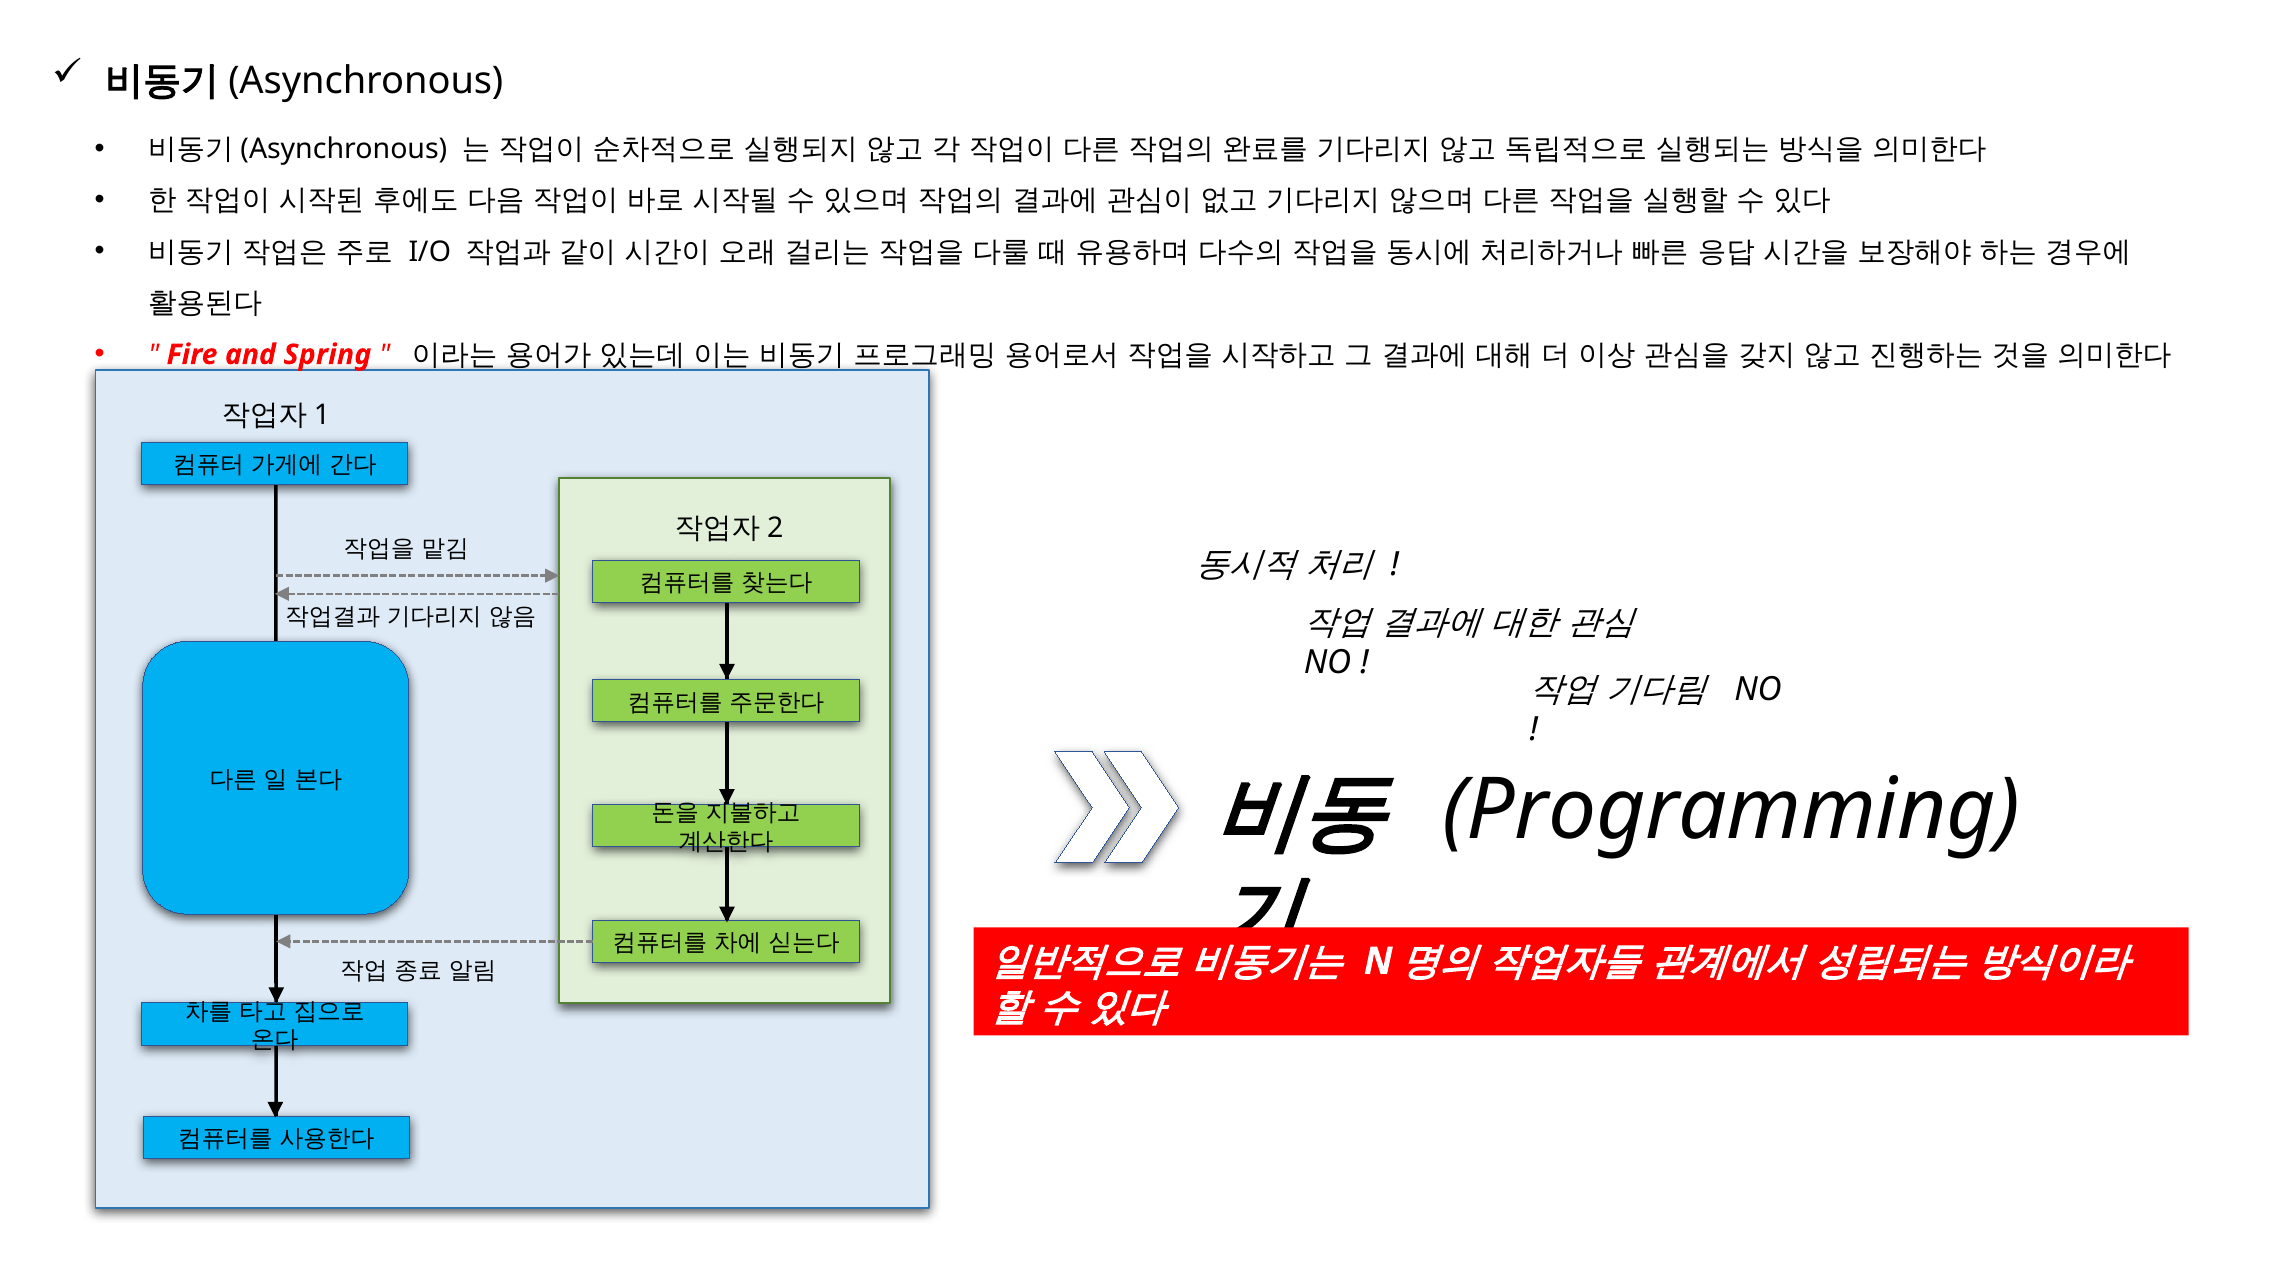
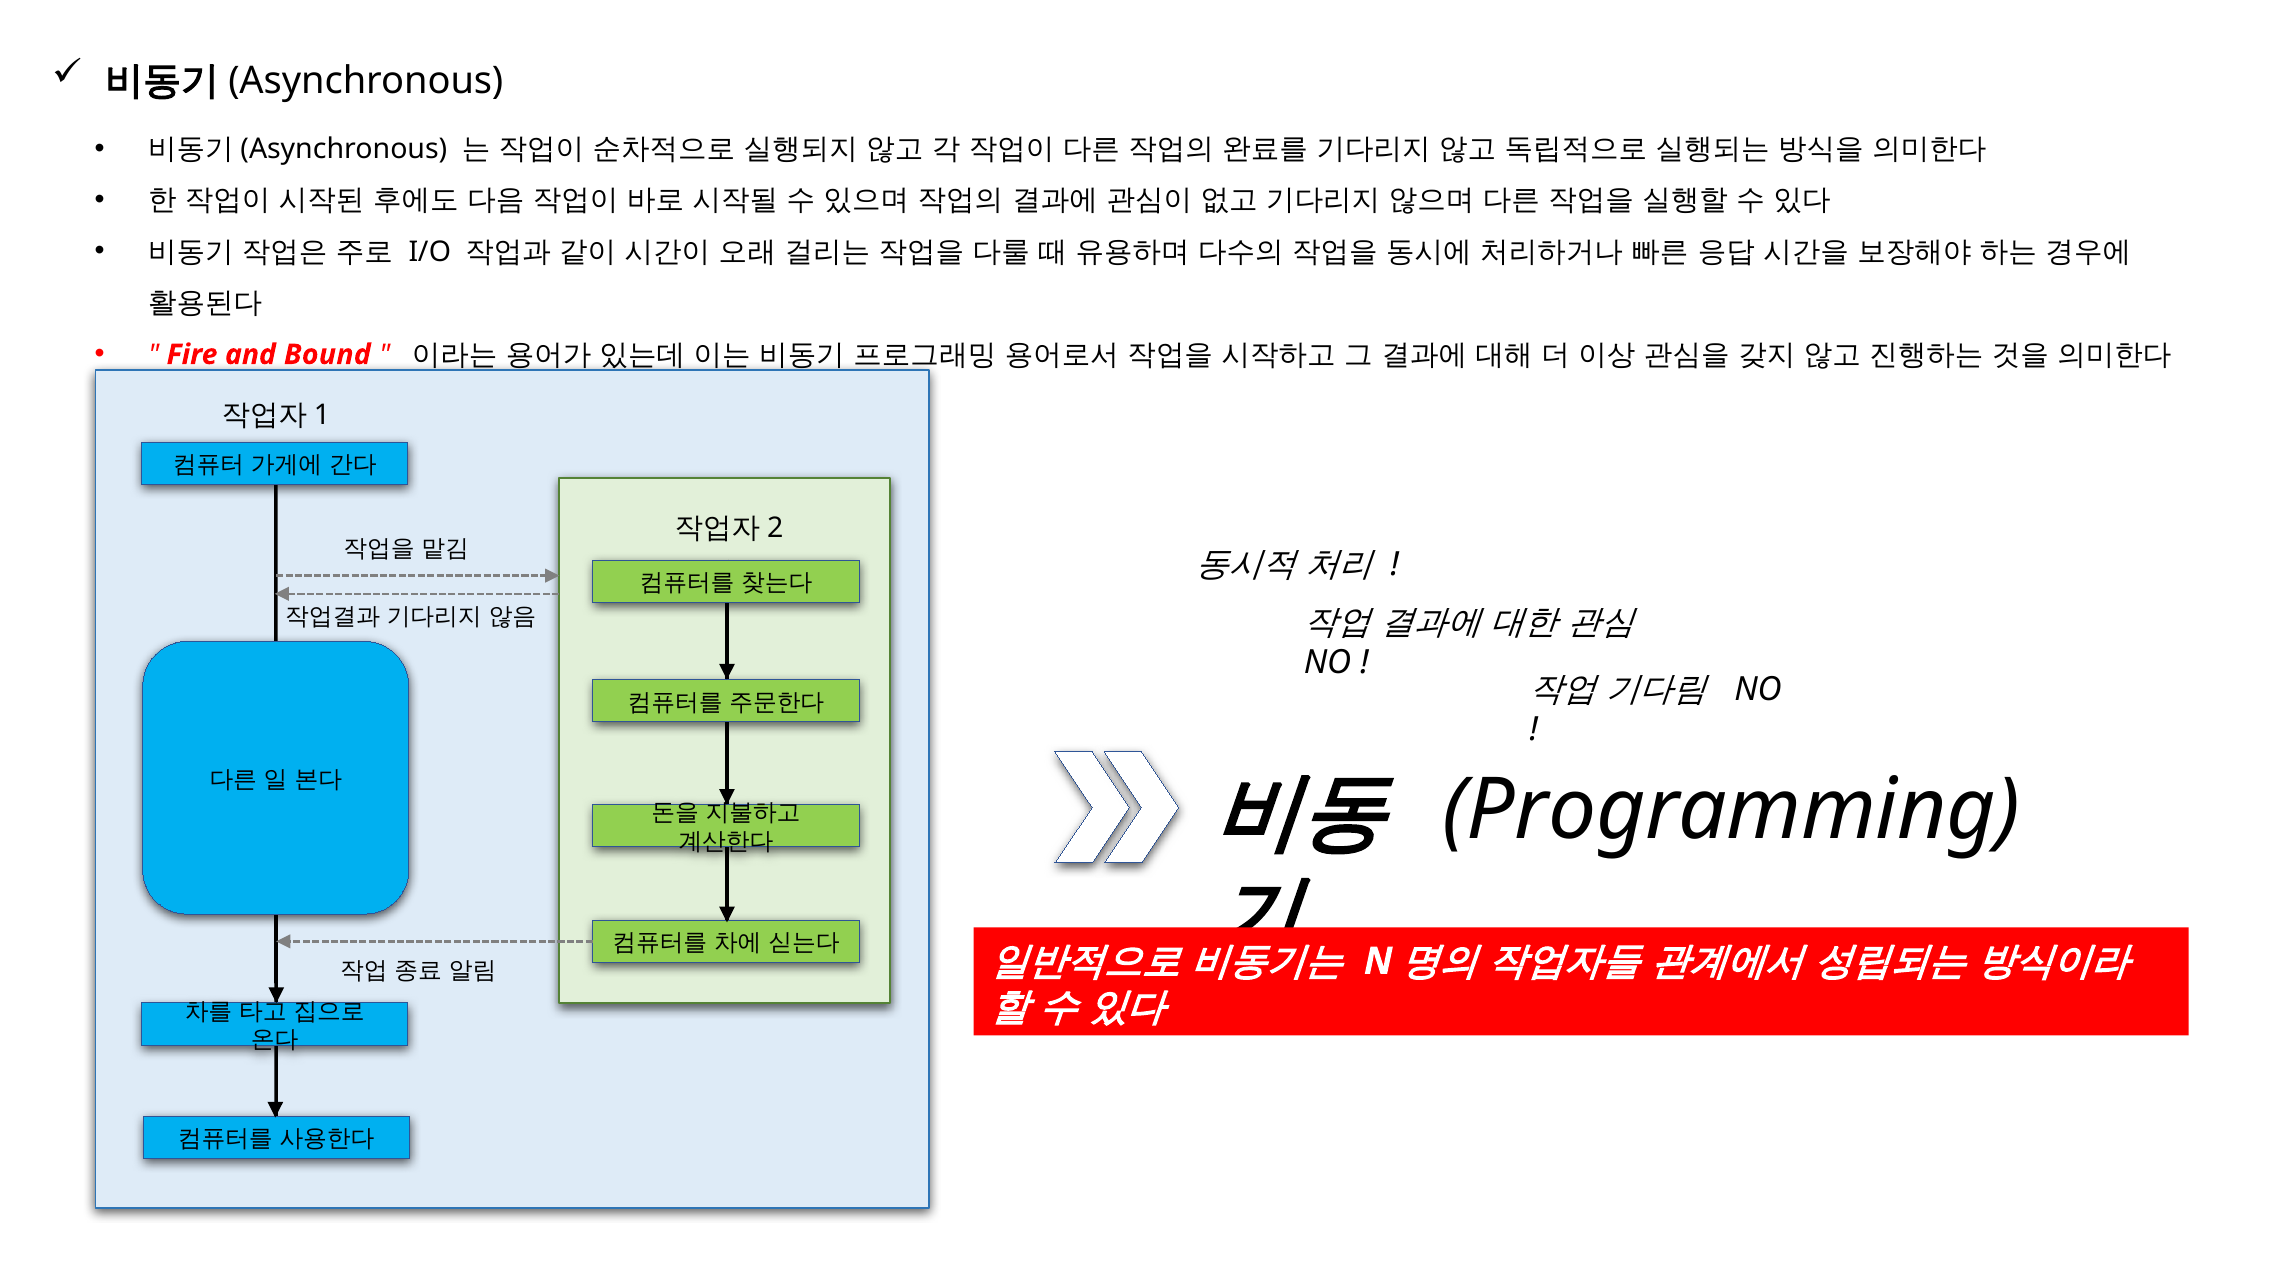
Spring: Spring -> Bound
